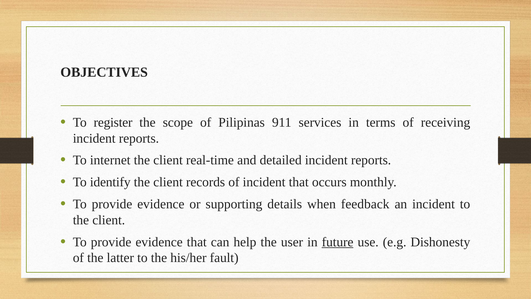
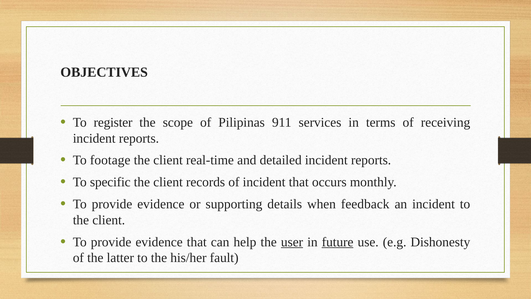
internet: internet -> footage
identify: identify -> specific
user underline: none -> present
